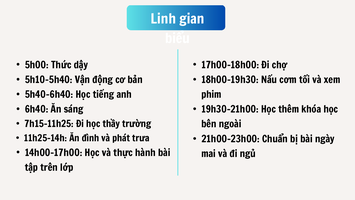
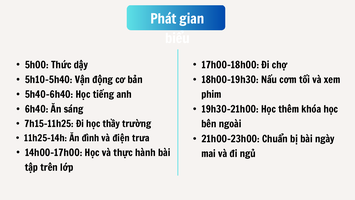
Linh: Linh -> Phát
phát: phát -> điện
